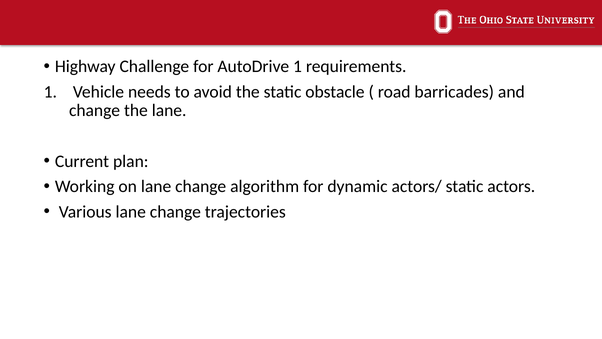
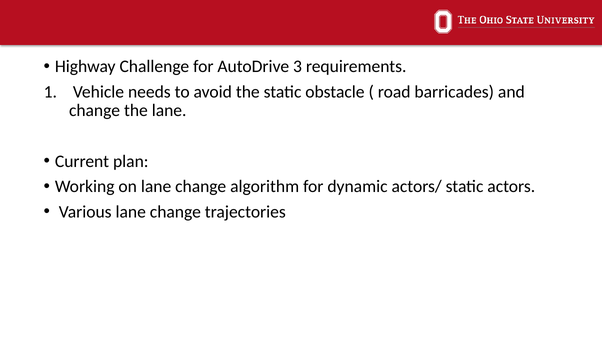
AutoDrive 1: 1 -> 3
